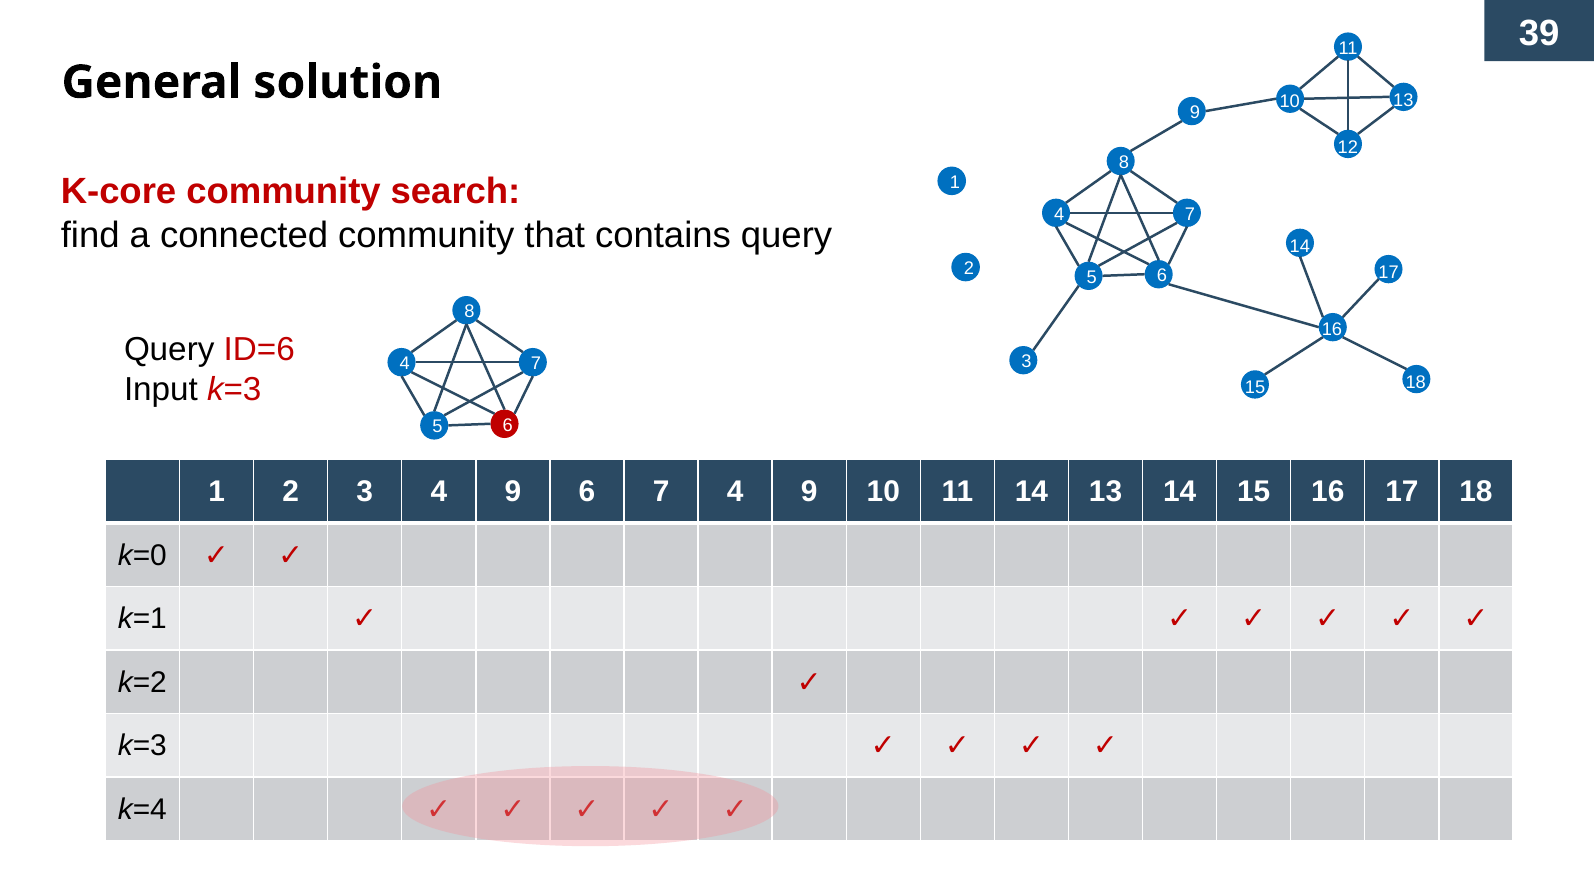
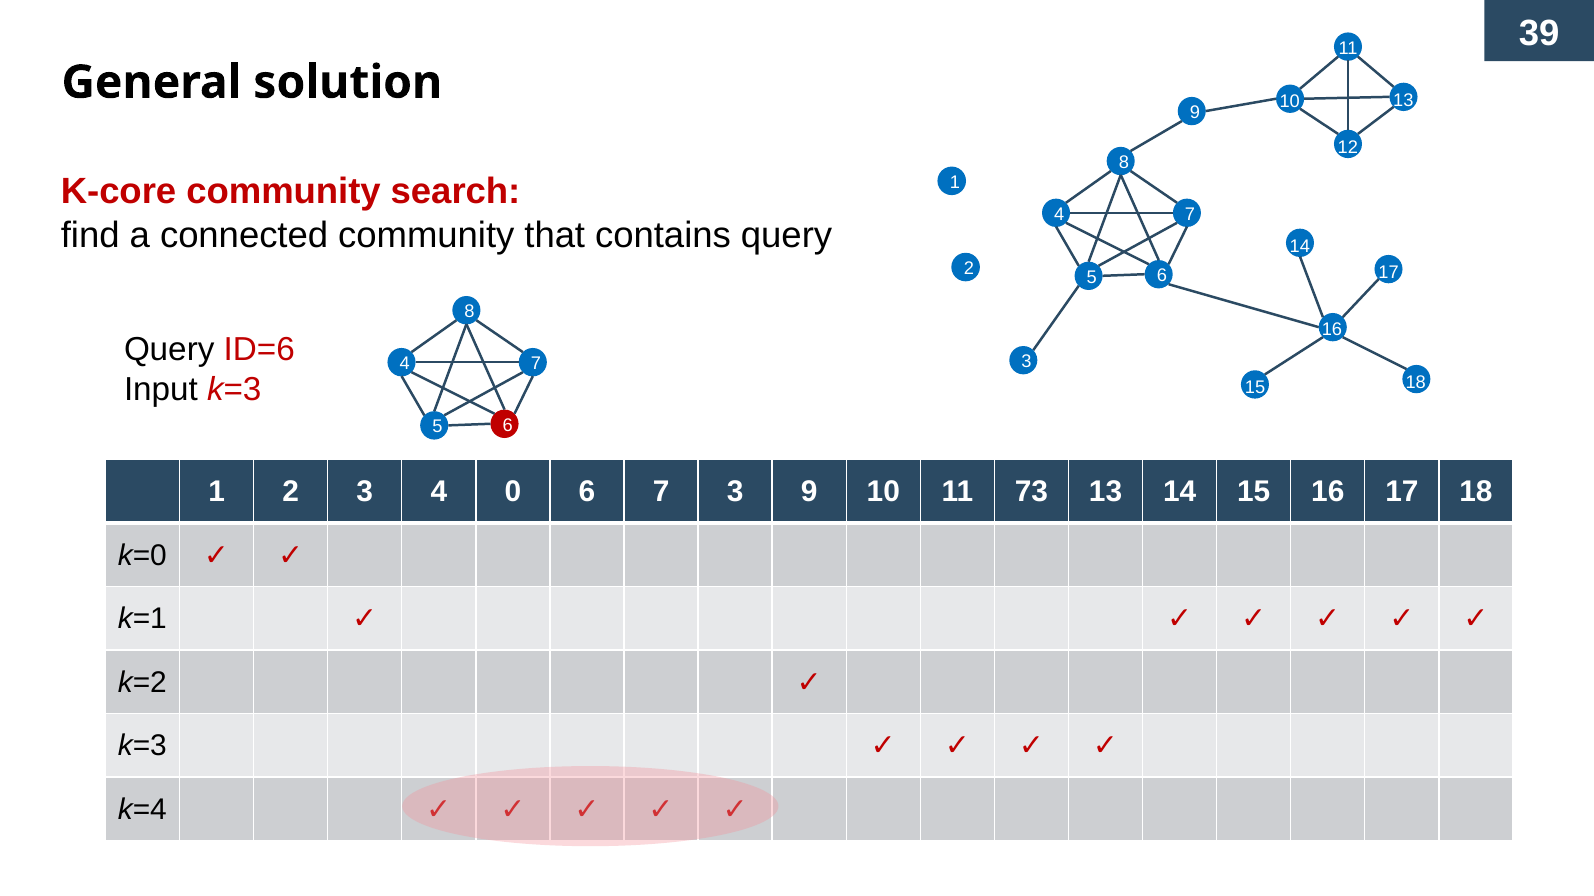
3 4 9: 9 -> 0
7 4: 4 -> 3
11 14: 14 -> 73
